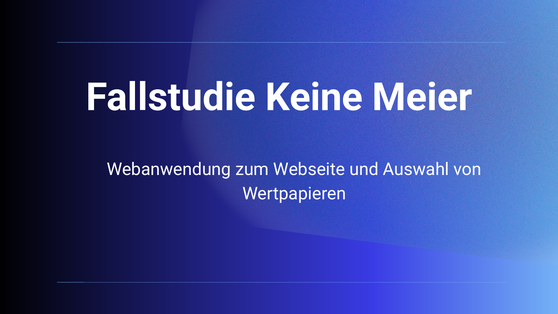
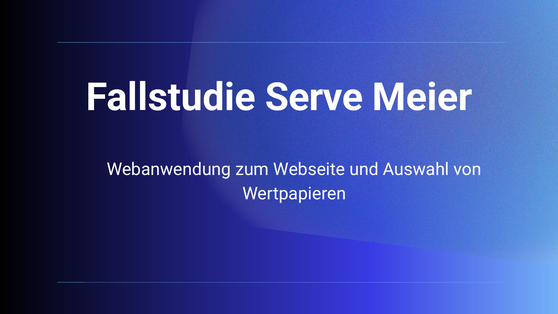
Keine: Keine -> Serve
